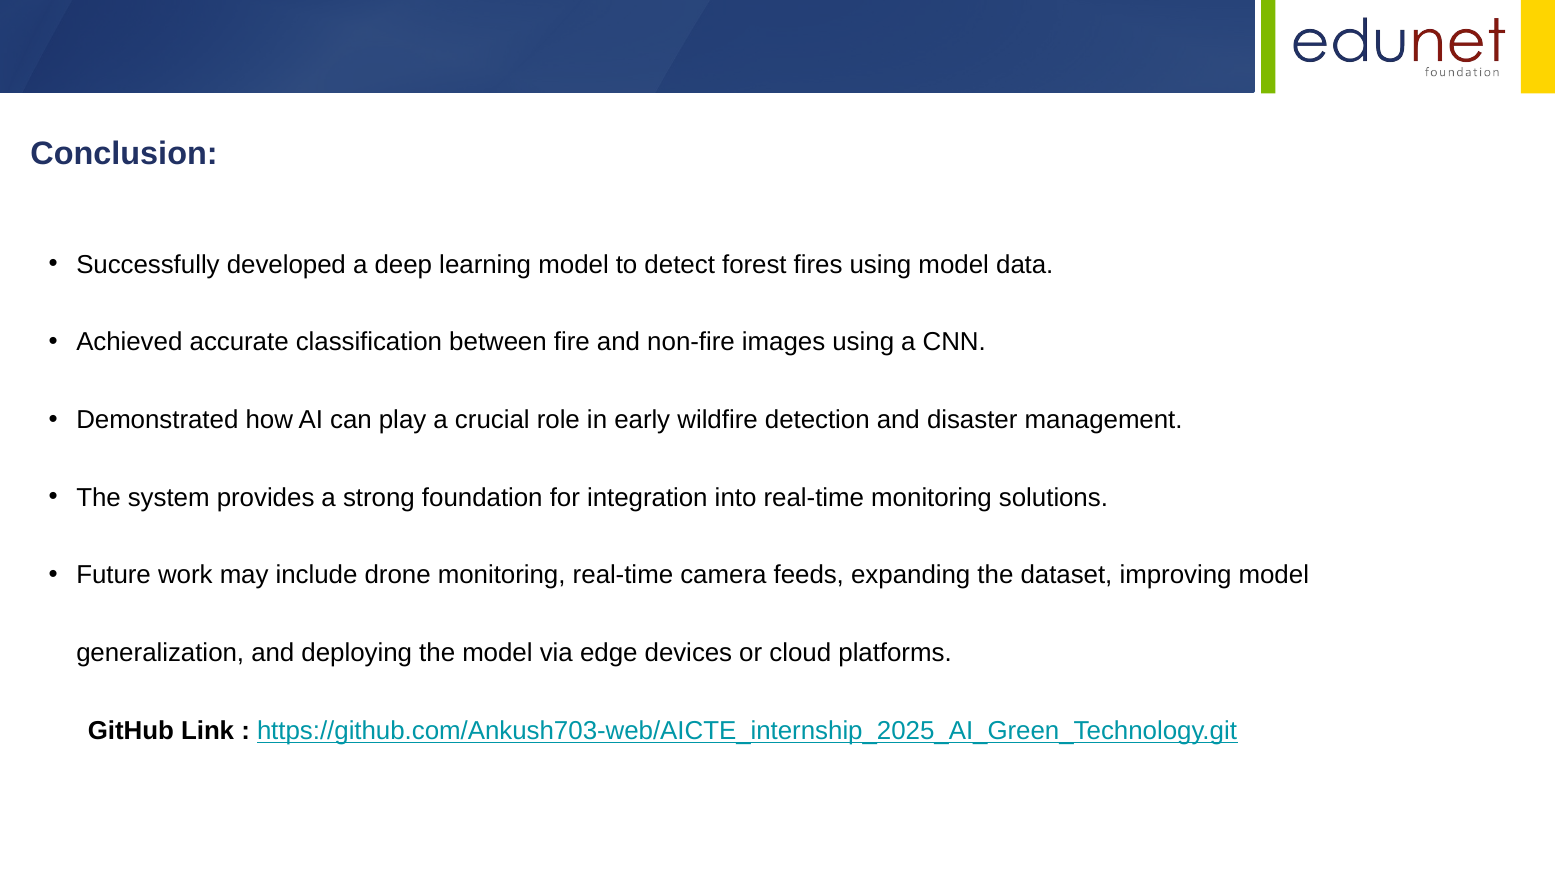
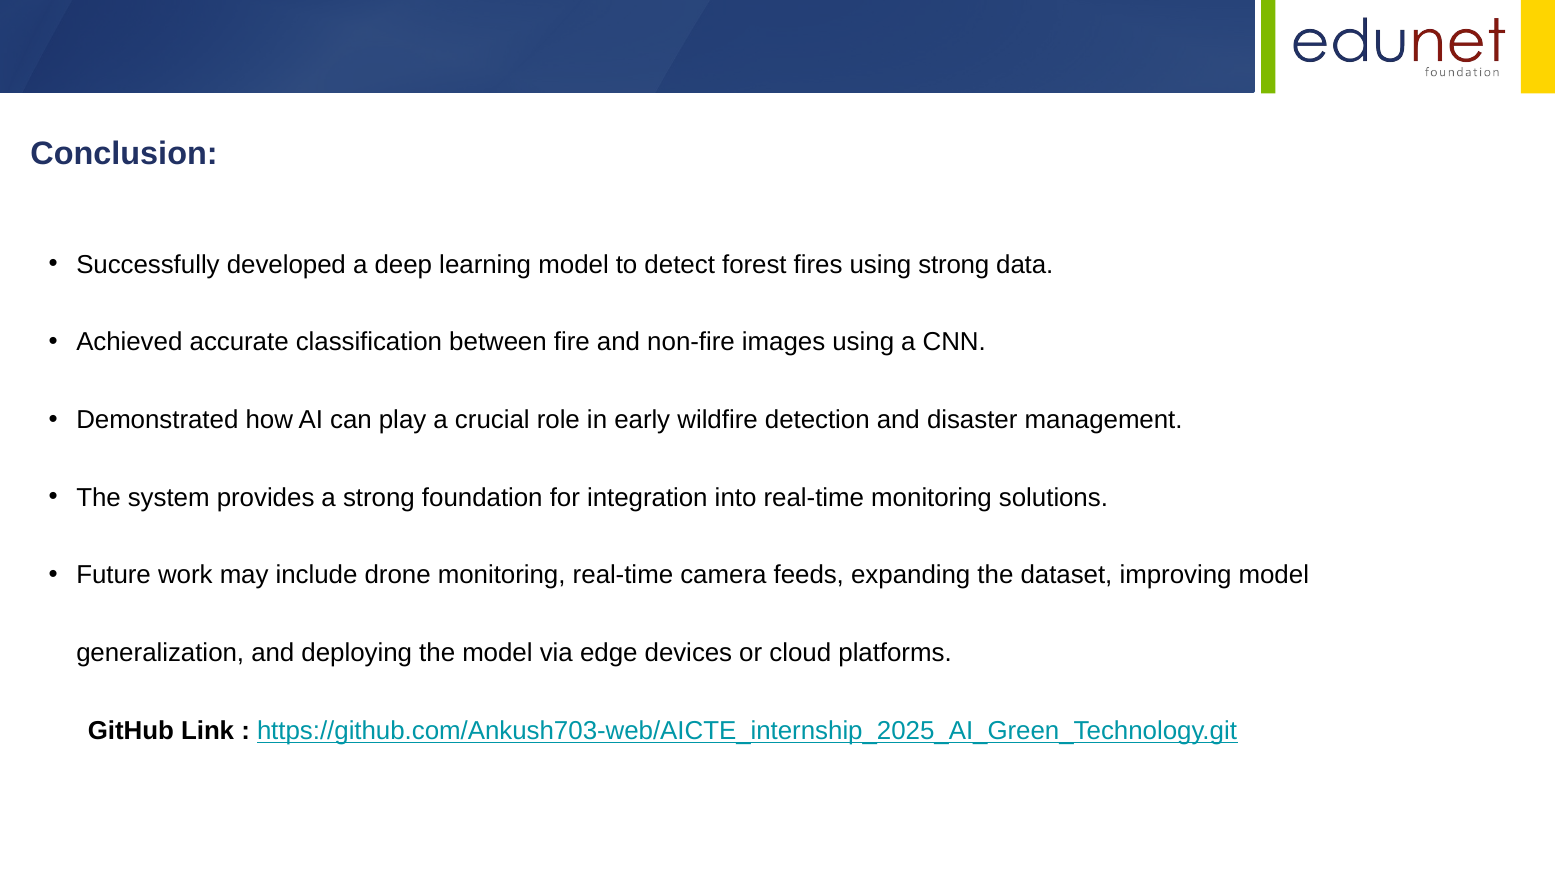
using model: model -> strong
